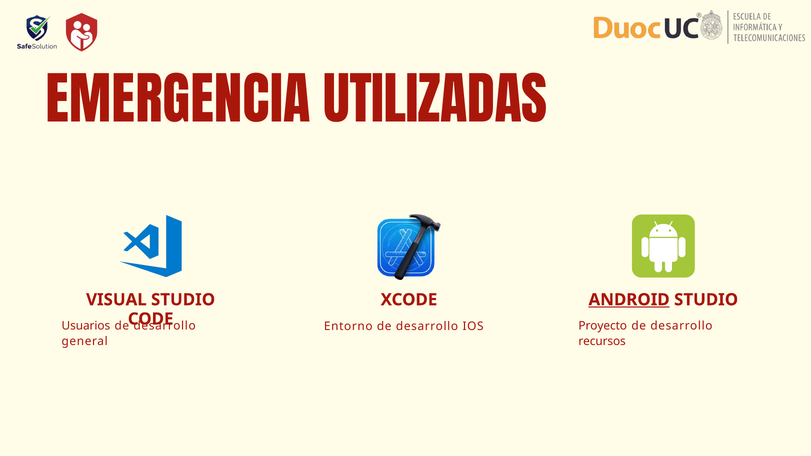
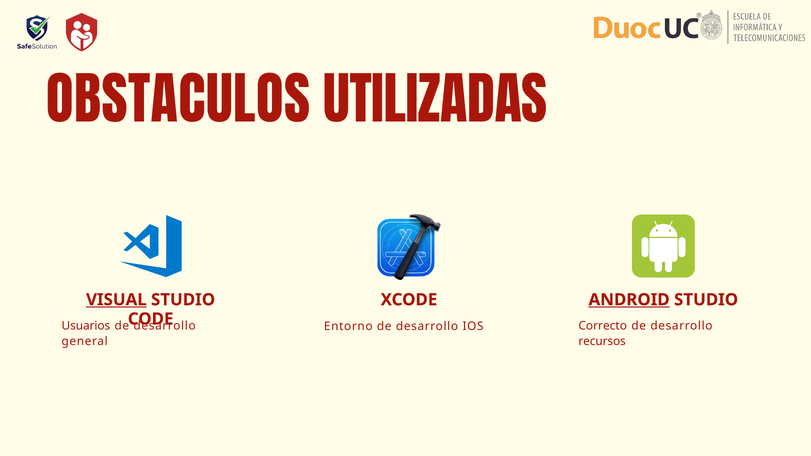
EMERGENCIA: EMERGENCIA -> OBSTACULOS
VISUAL underline: none -> present
Proyecto: Proyecto -> Correcto
